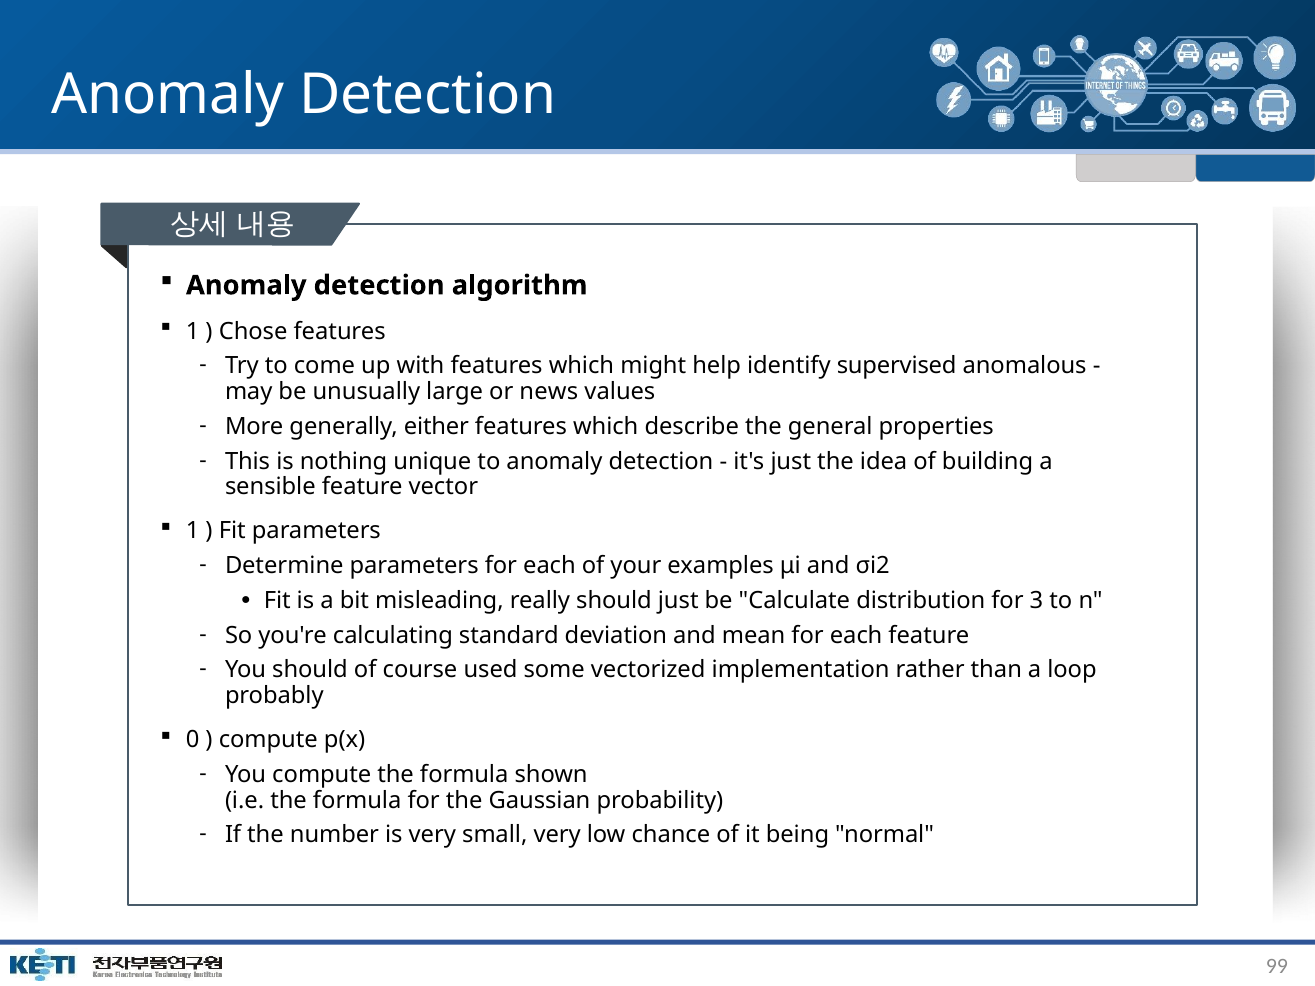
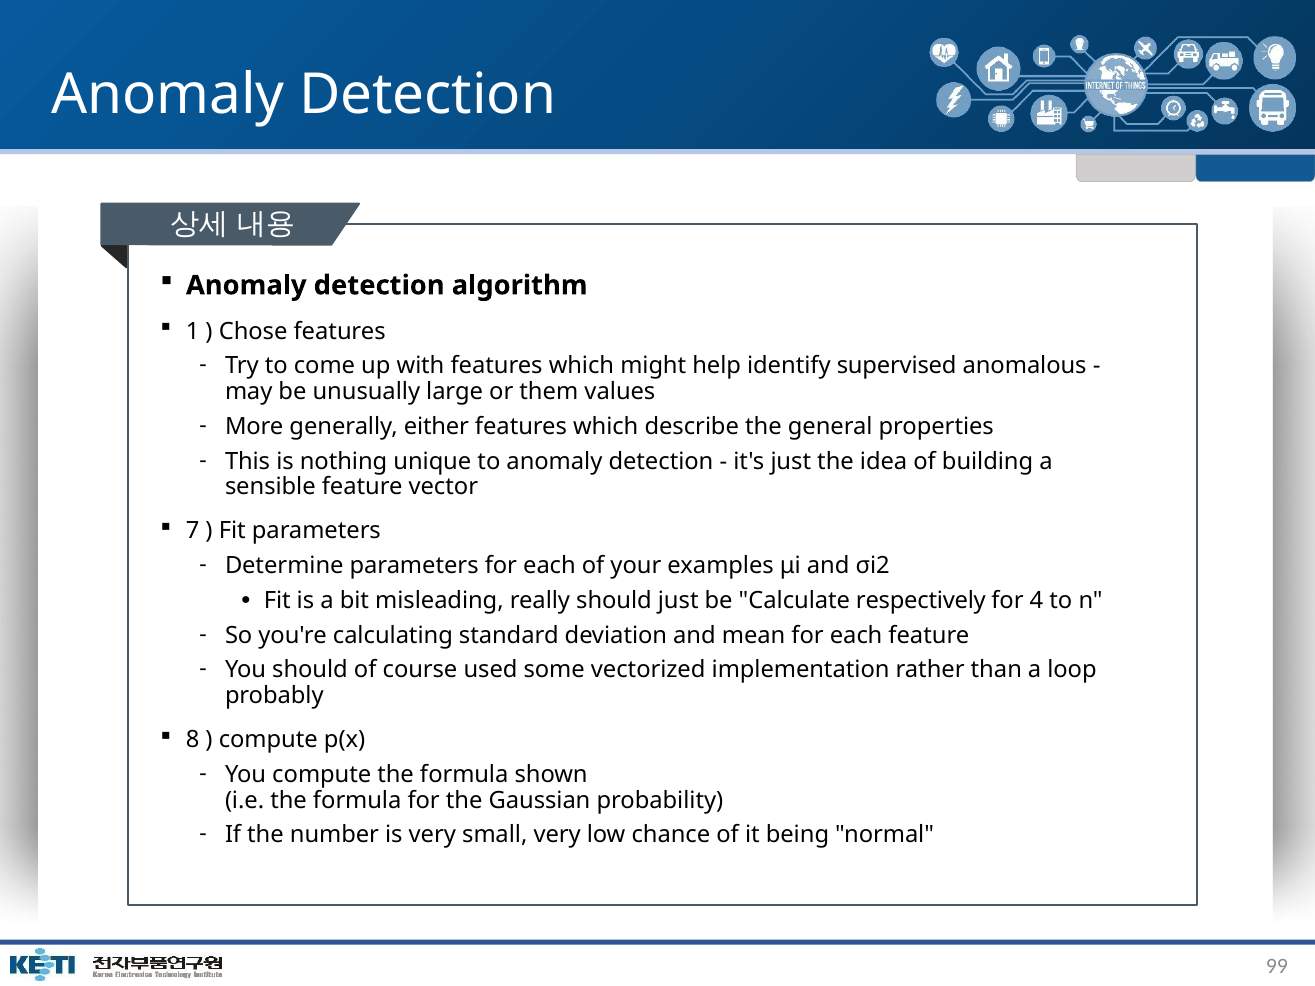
news: news -> them
1 at (193, 531): 1 -> 7
distribution: distribution -> respectively
3: 3 -> 4
0: 0 -> 8
